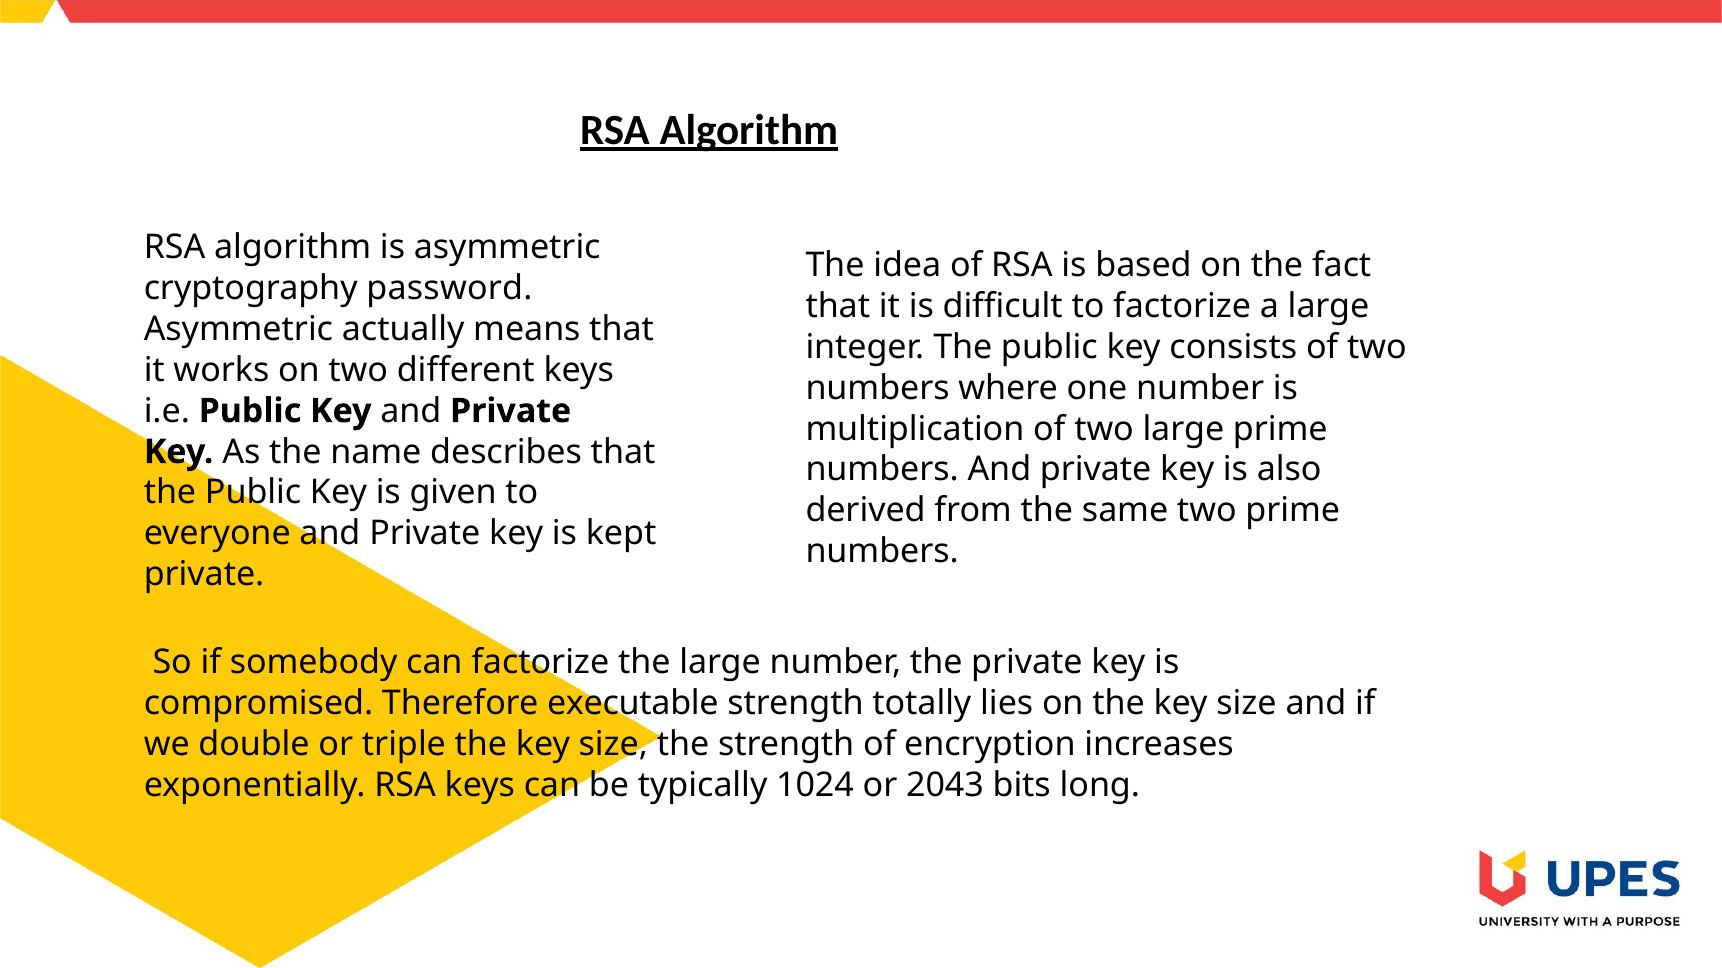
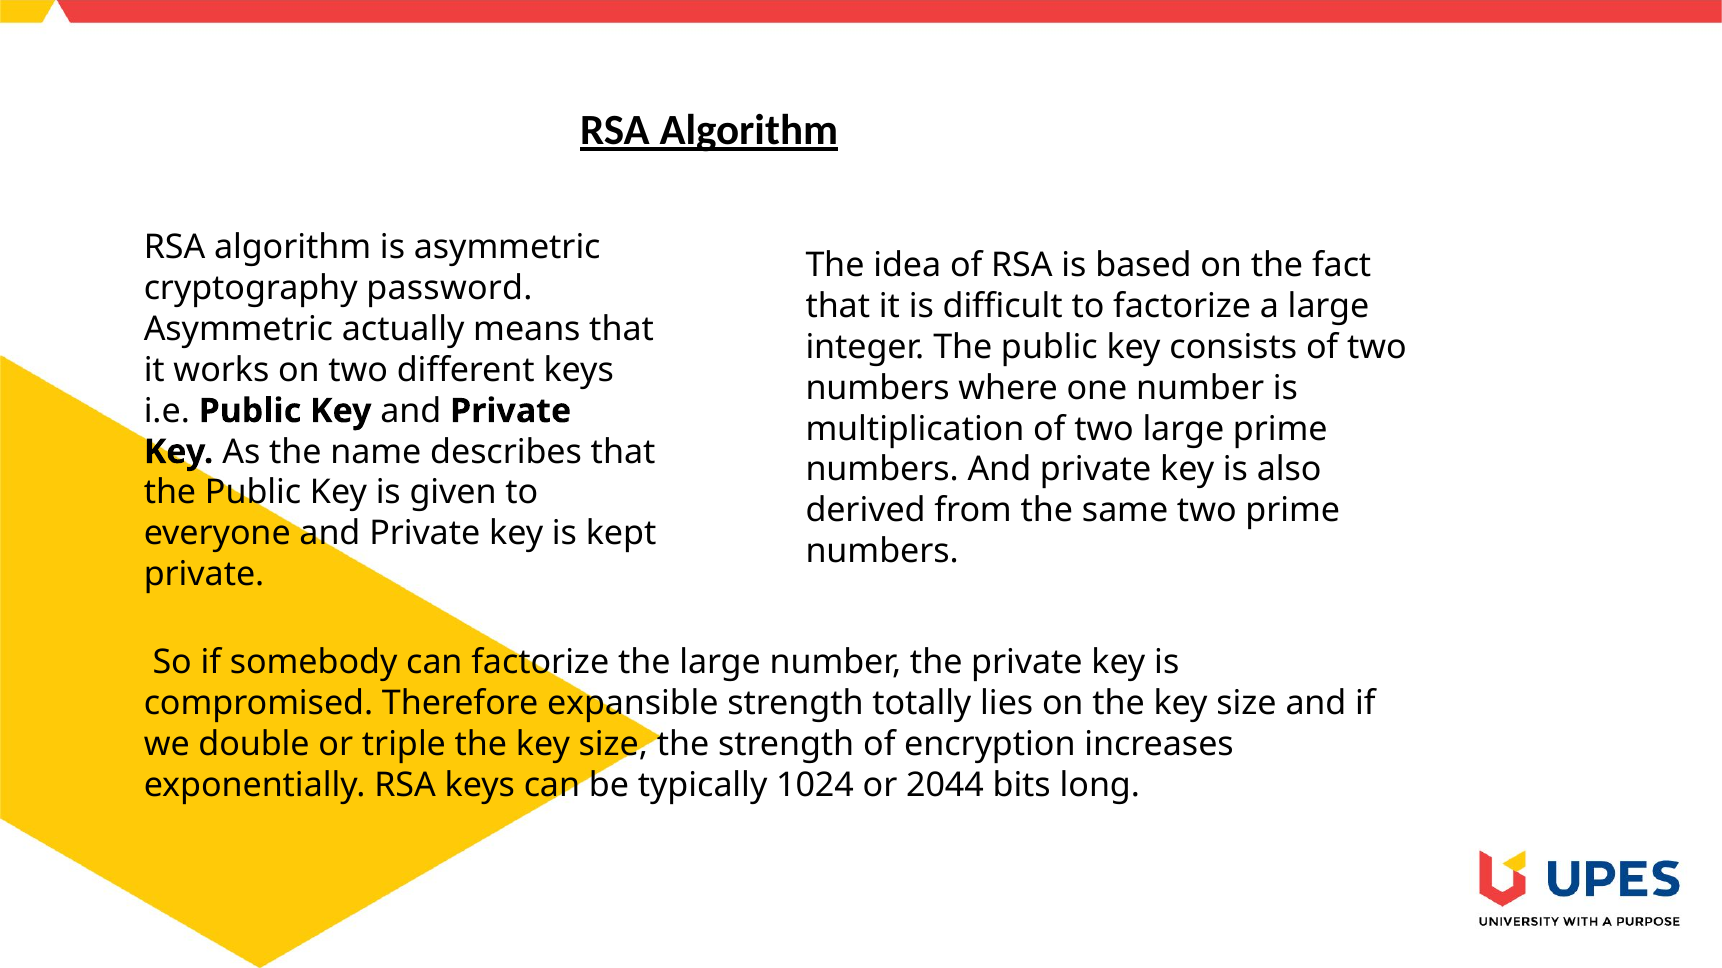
executable: executable -> expansible
2043: 2043 -> 2044
